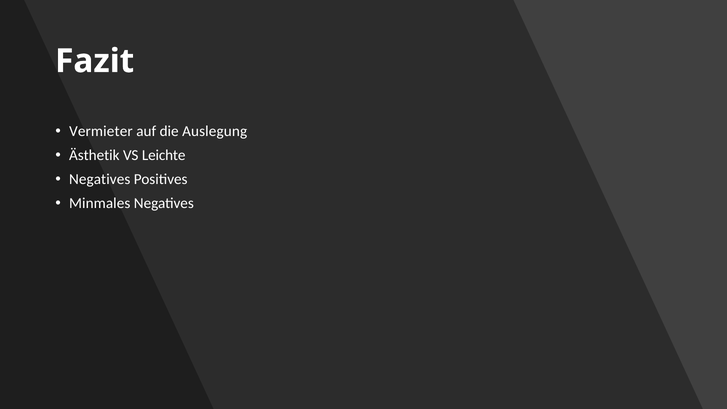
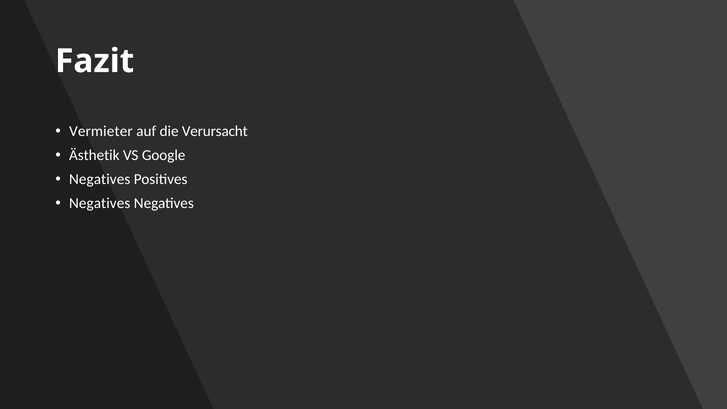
Auslegung: Auslegung -> Verursacht
Leichte: Leichte -> Google
Minmales at (100, 203): Minmales -> Negatives
